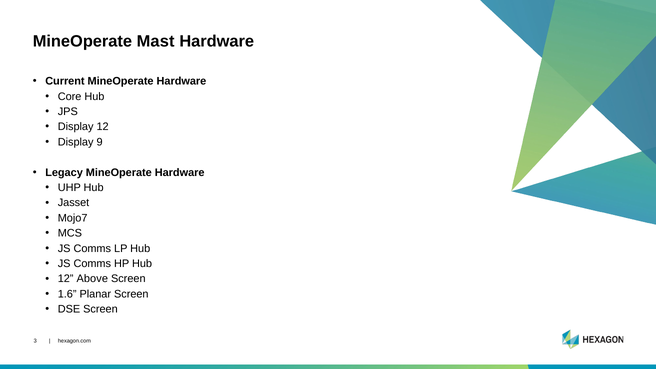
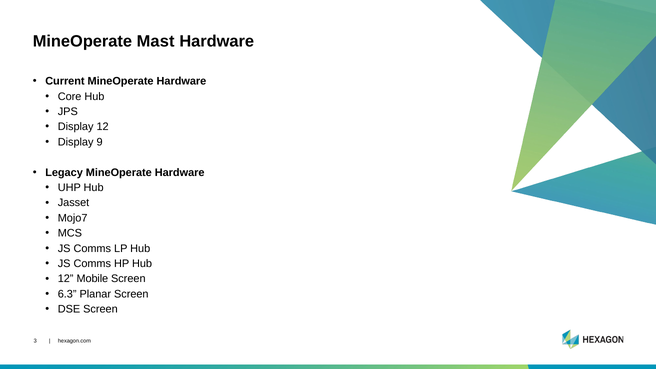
Above: Above -> Mobile
1.6: 1.6 -> 6.3
